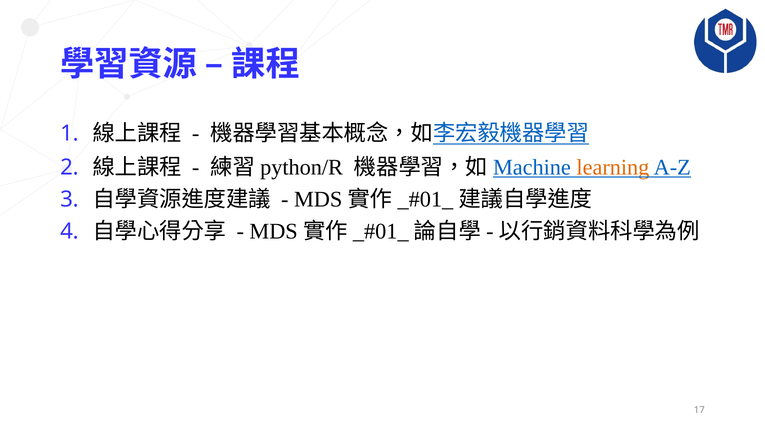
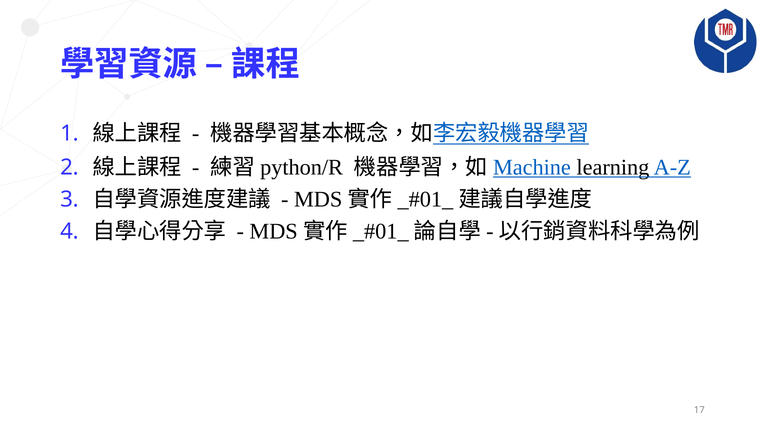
learning colour: orange -> black
